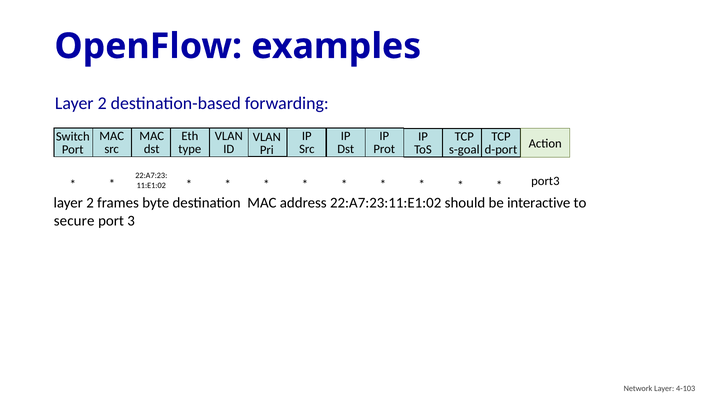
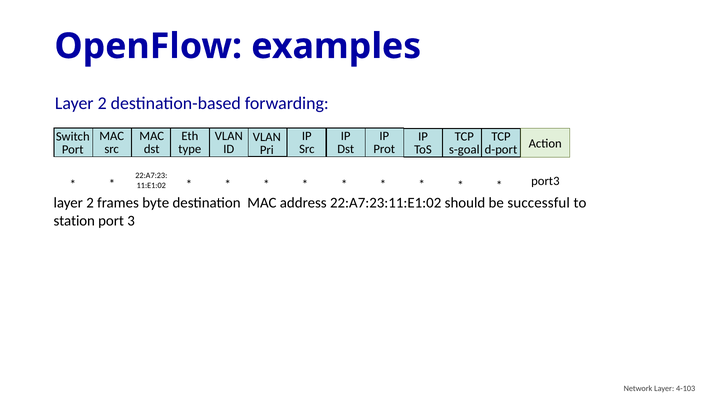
interactive: interactive -> successful
secure: secure -> station
